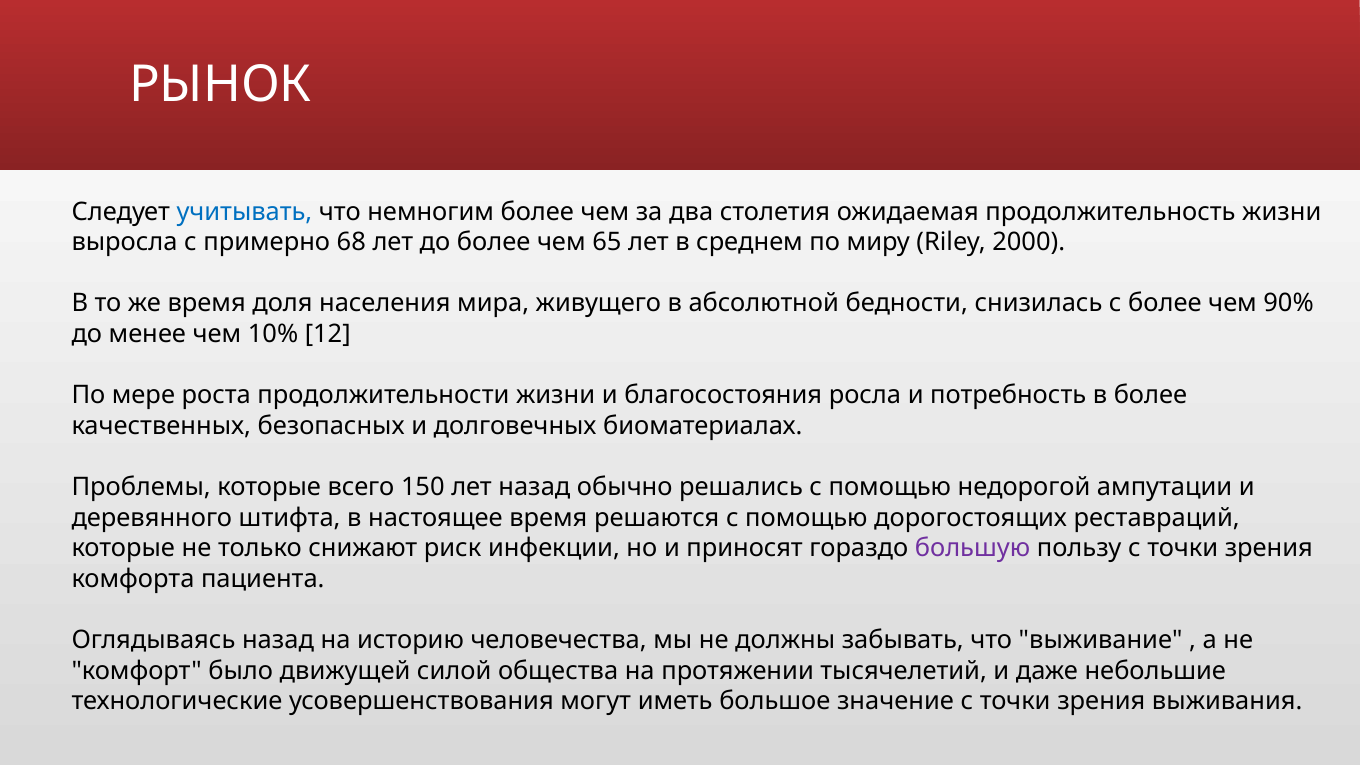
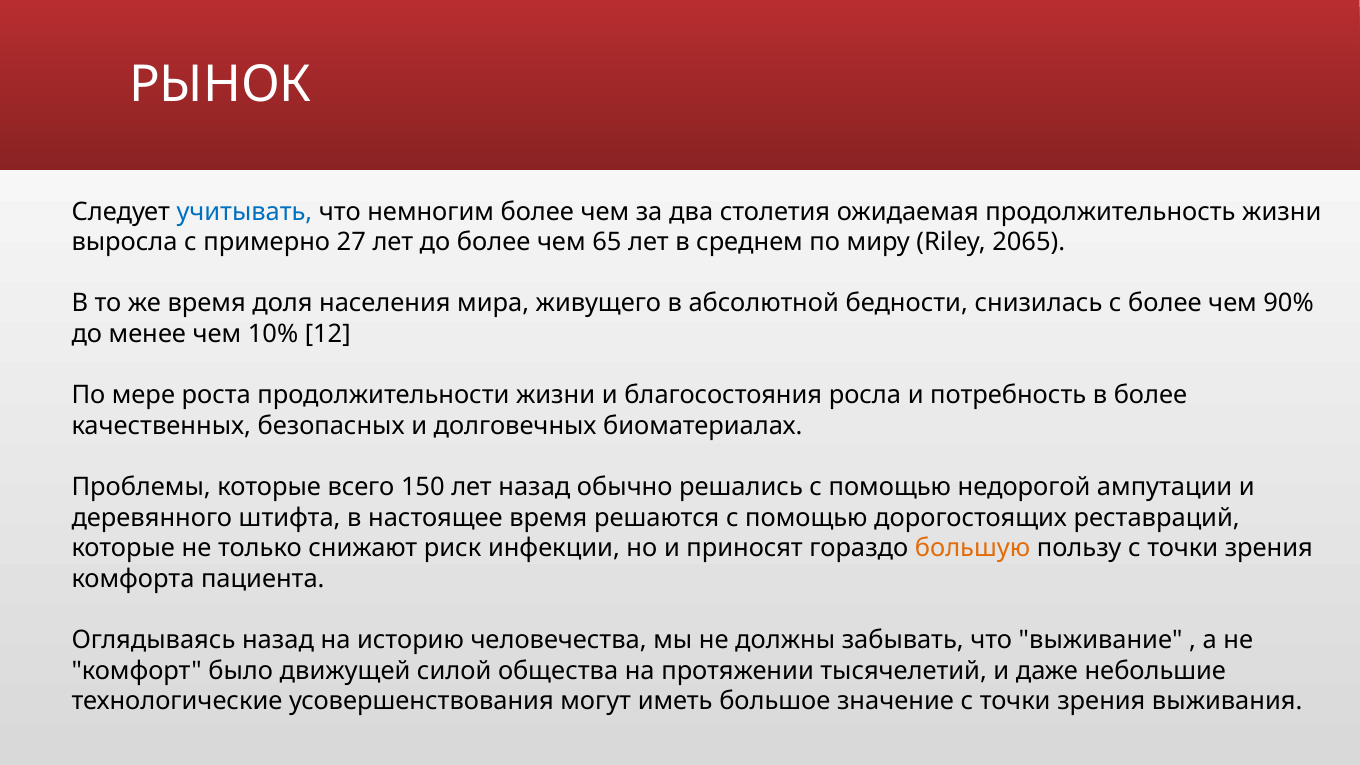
68: 68 -> 27
2000: 2000 -> 2065
большую colour: purple -> orange
